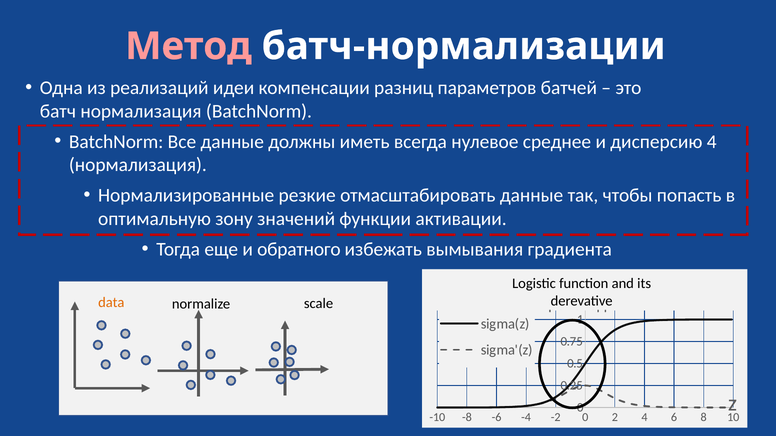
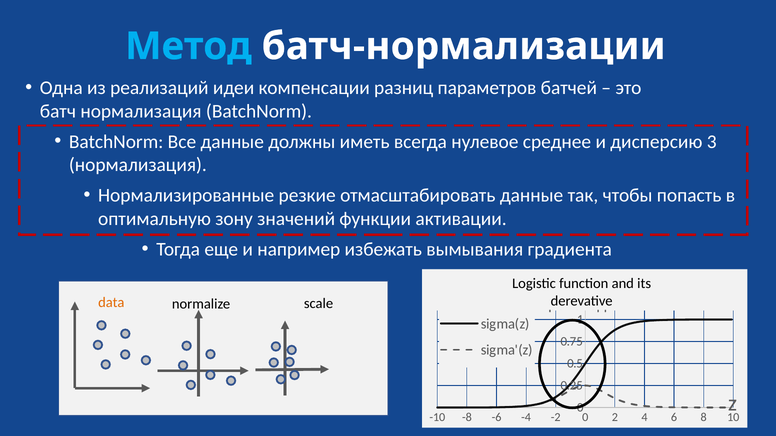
Метод colour: pink -> light blue
дисперсию 4: 4 -> 3
обратного: обратного -> например
